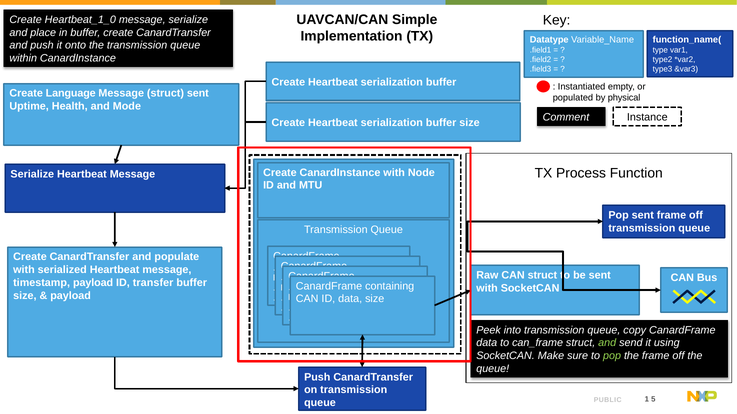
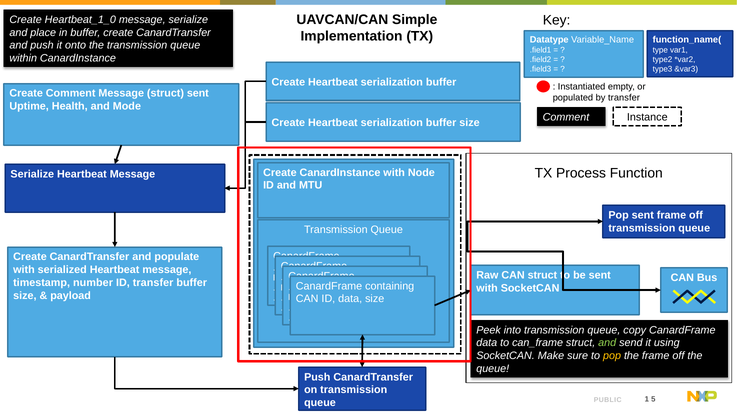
Create Language: Language -> Comment
by physical: physical -> transfer
timestamp payload: payload -> number
pop at (612, 356) colour: light green -> yellow
